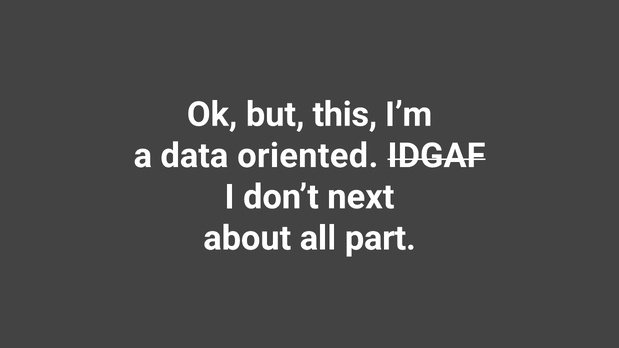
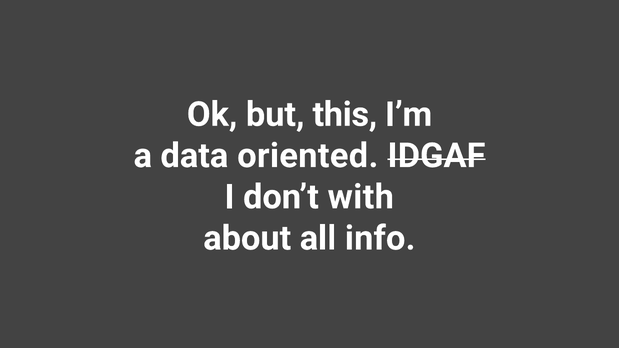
next: next -> with
part: part -> info
